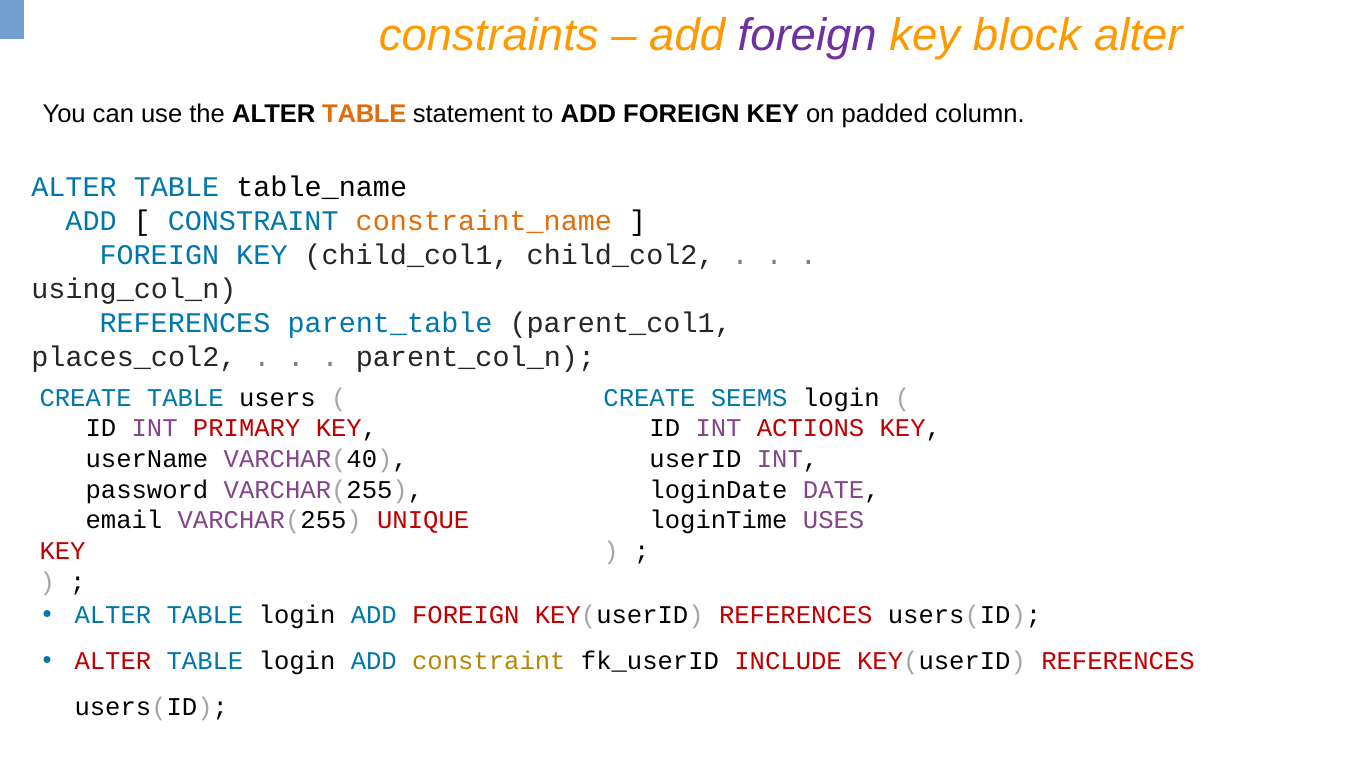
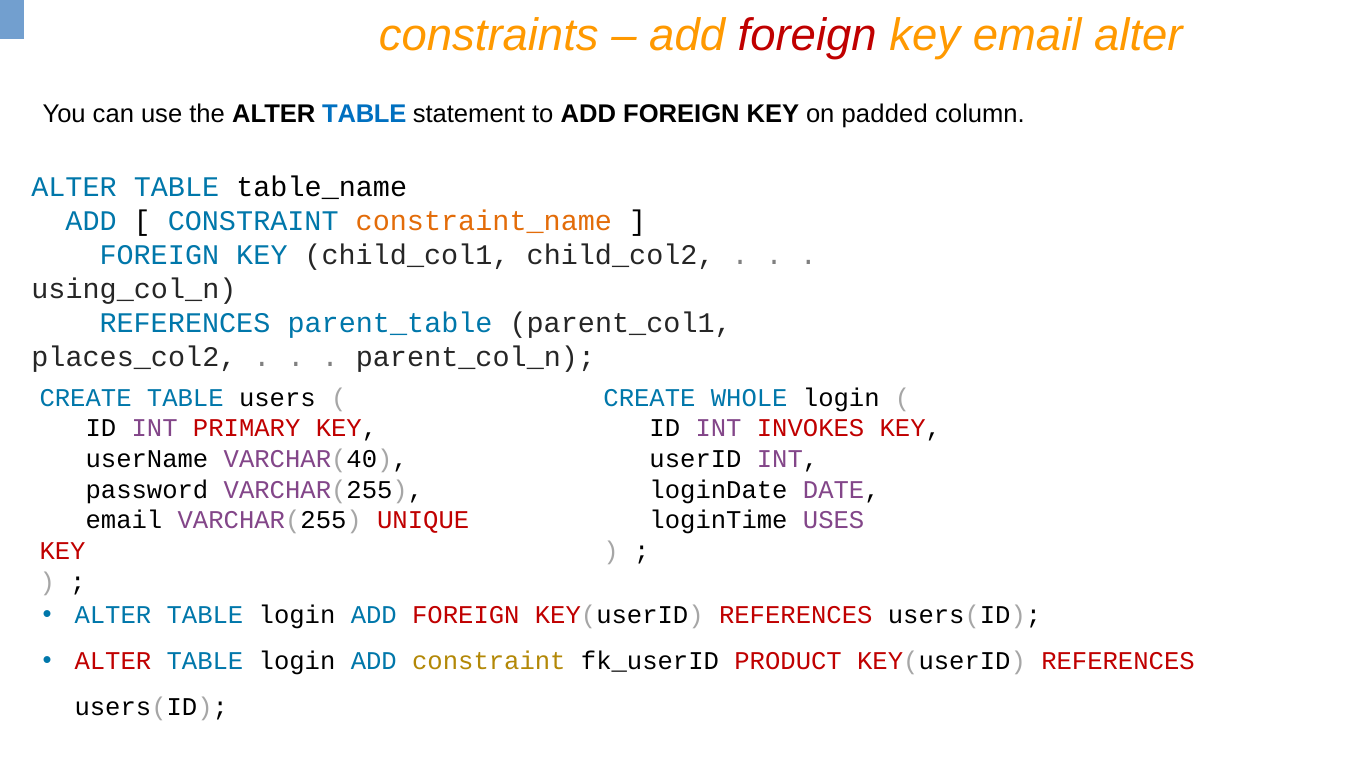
foreign at (807, 35) colour: purple -> red
key block: block -> email
TABLE at (364, 114) colour: orange -> blue
SEEMS: SEEMS -> WHOLE
ACTIONS: ACTIONS -> INVOKES
INCLUDE: INCLUDE -> PRODUCT
